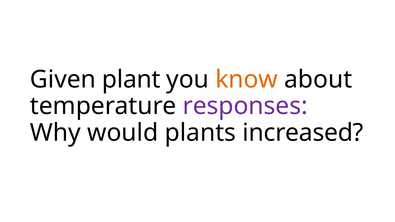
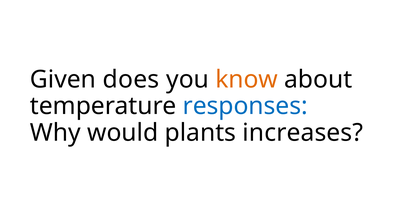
plant: plant -> does
responses colour: purple -> blue
increased: increased -> increases
